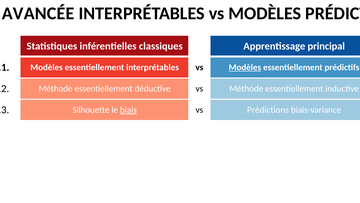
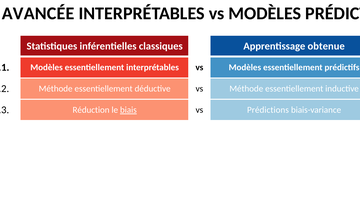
principal: principal -> obtenue
Modèles at (245, 67) underline: present -> none
Silhouette: Silhouette -> Réduction
